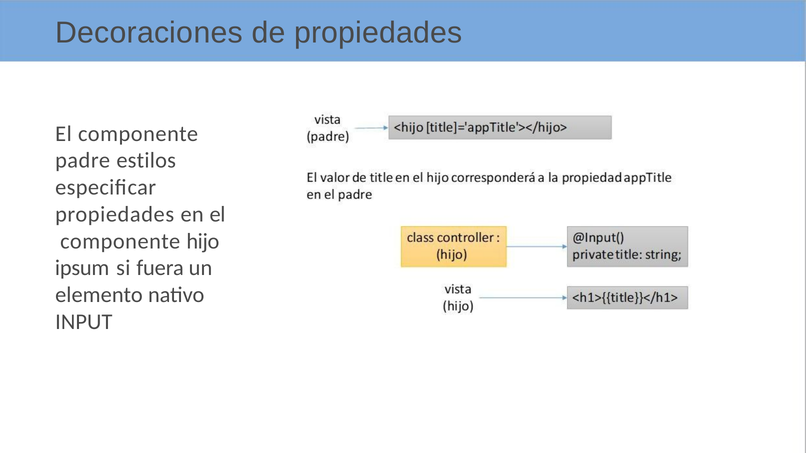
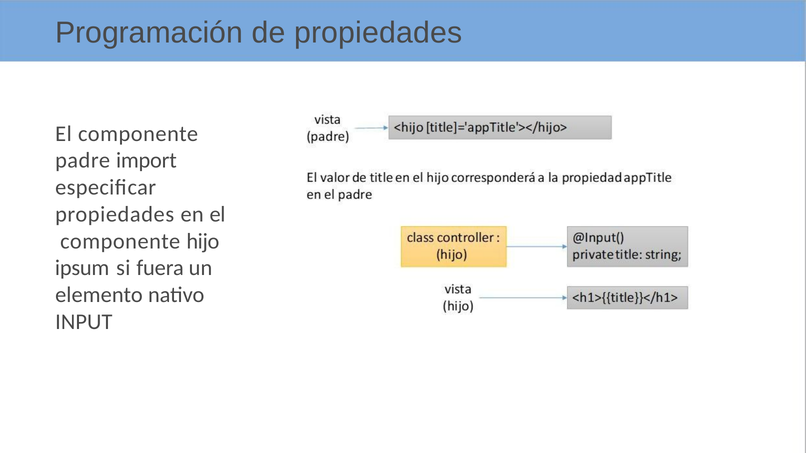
Decoraciones: Decoraciones -> Programación
estilos: estilos -> import
